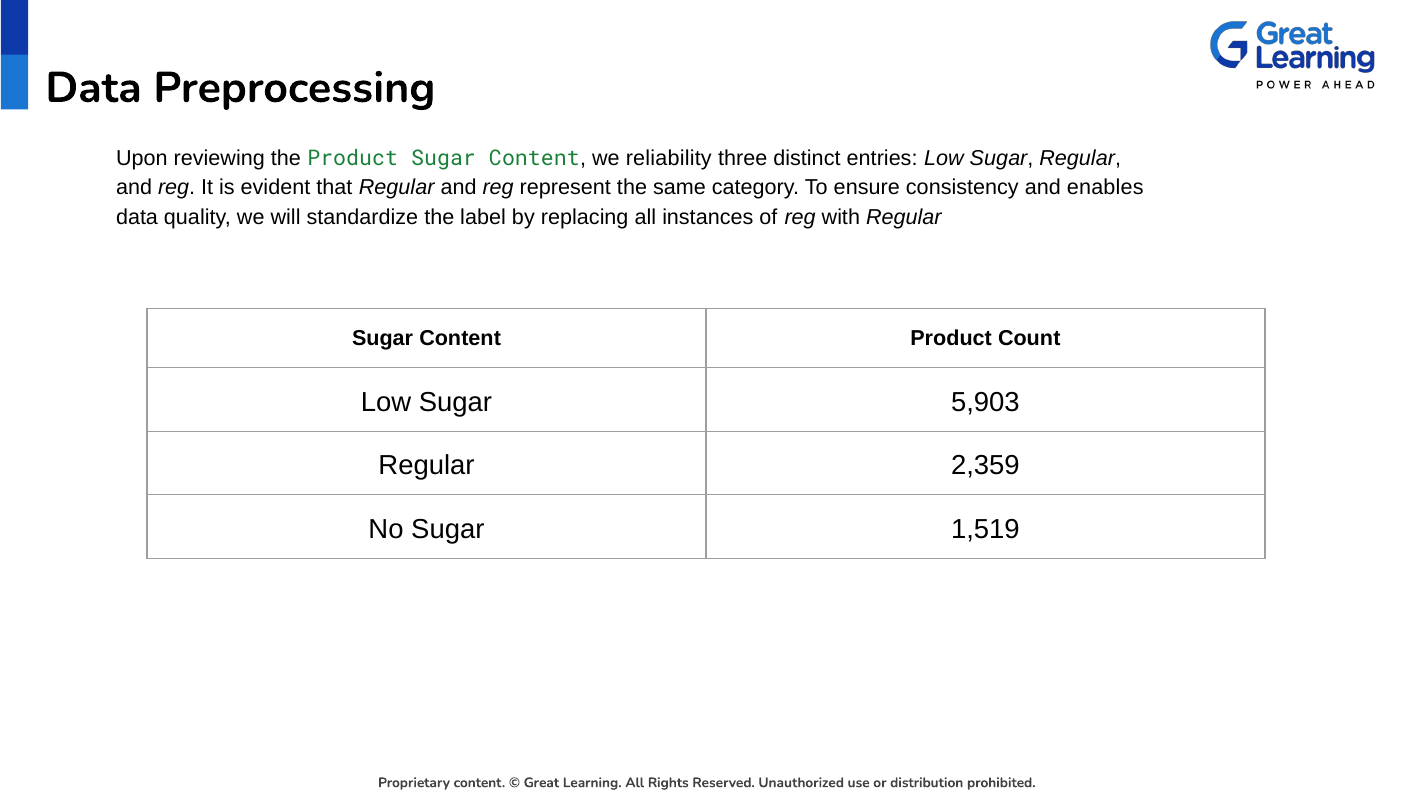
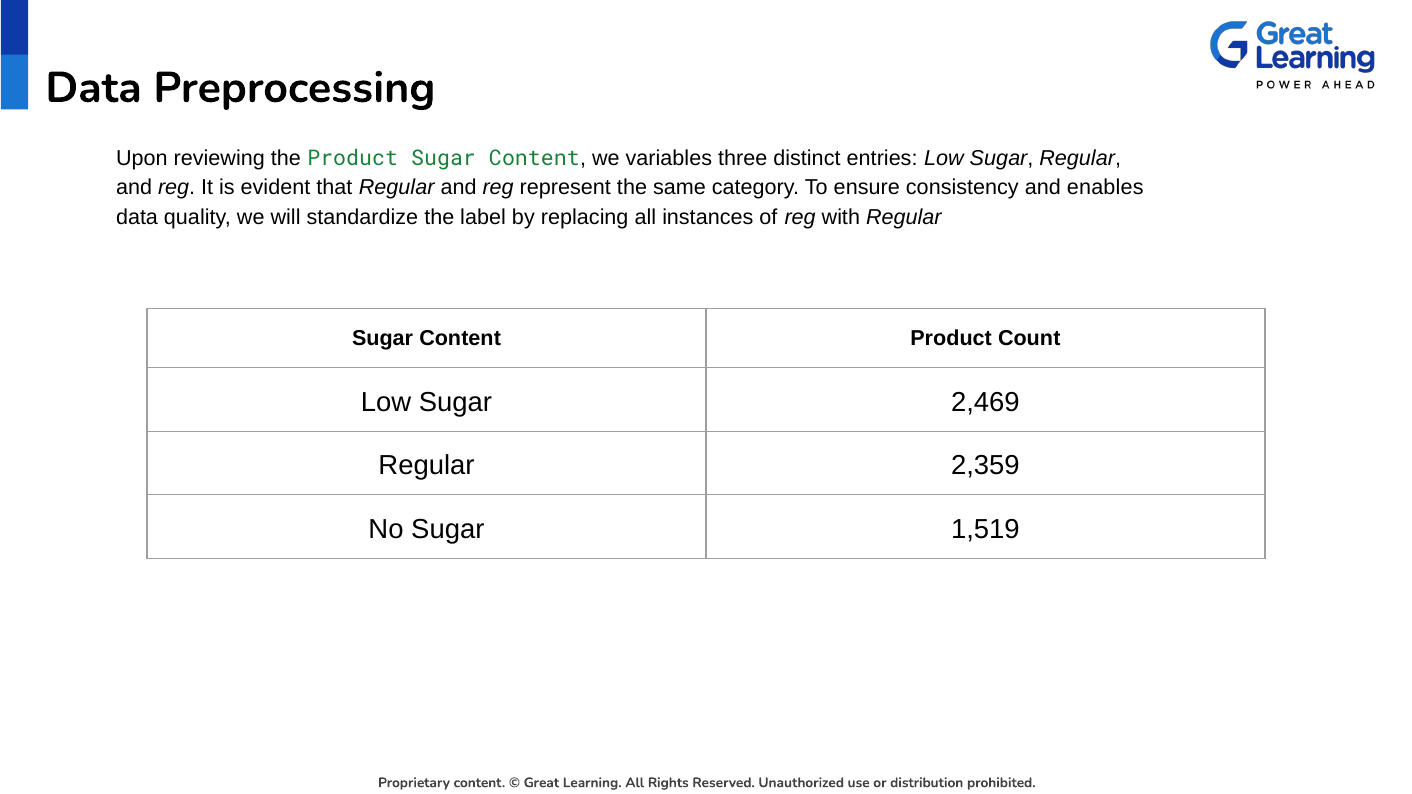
reliability: reliability -> variables
5,903: 5,903 -> 2,469
